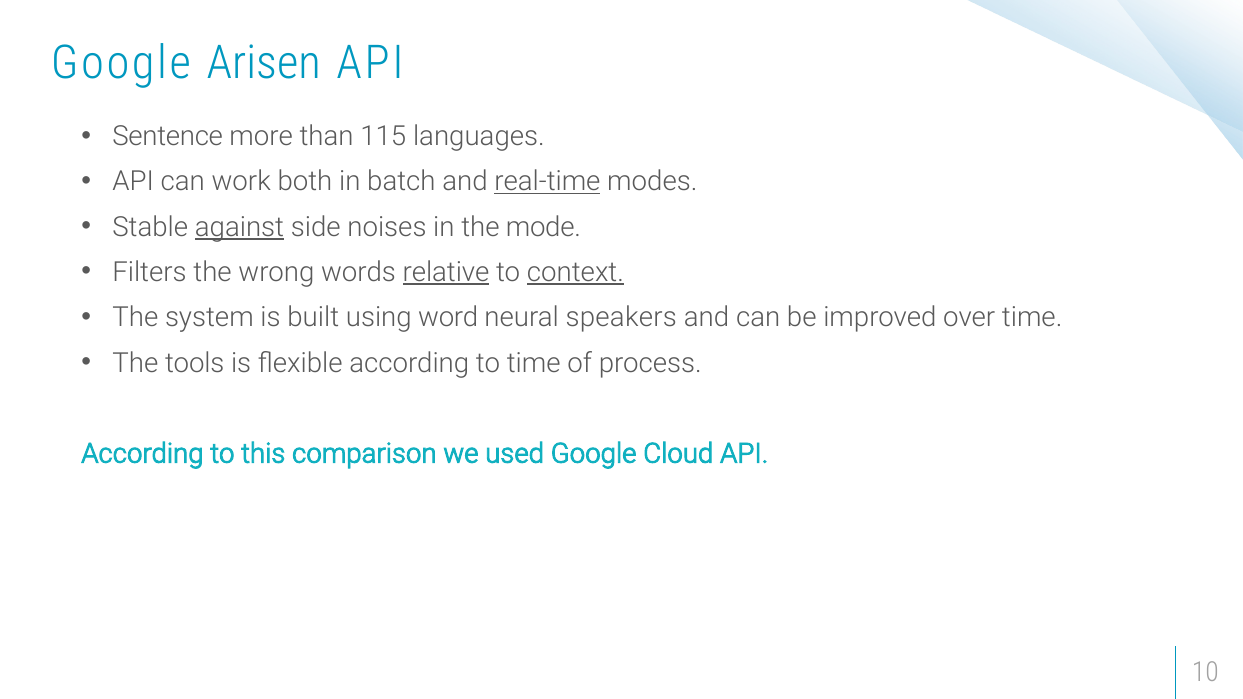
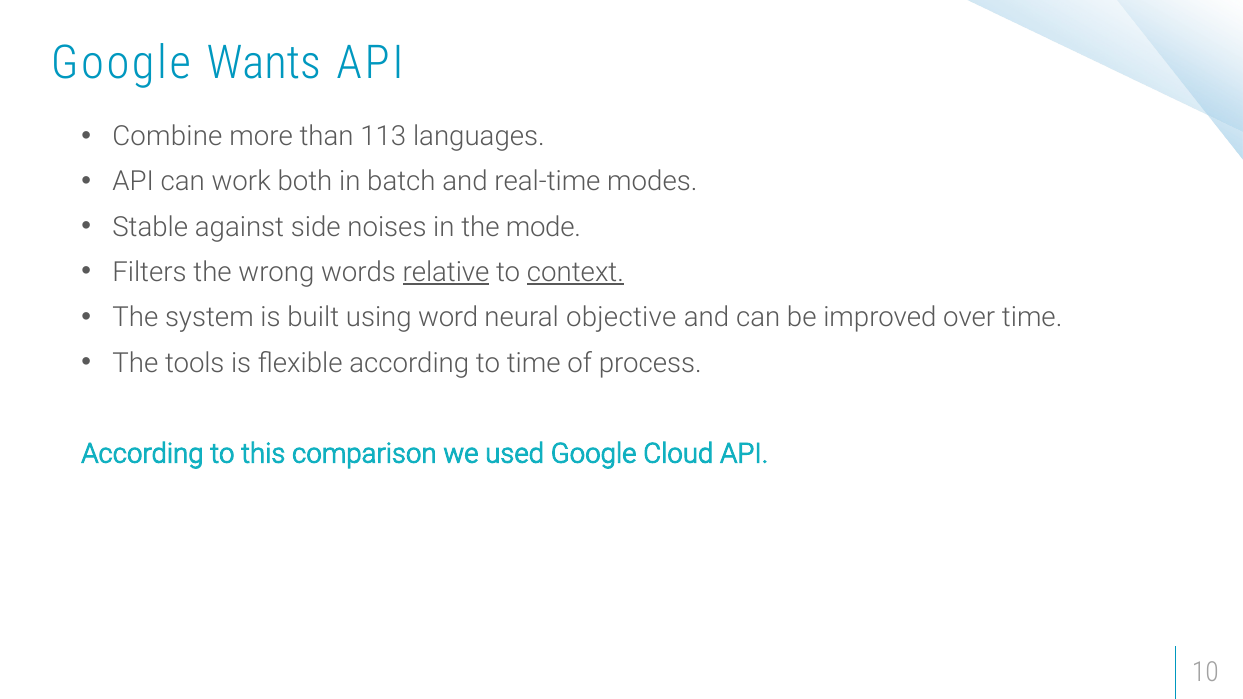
Arisen: Arisen -> Wants
Sentence: Sentence -> Combine
115: 115 -> 113
real-time underline: present -> none
against underline: present -> none
speakers: speakers -> objective
